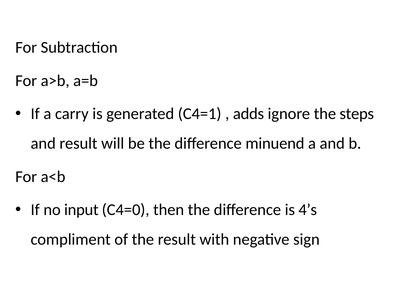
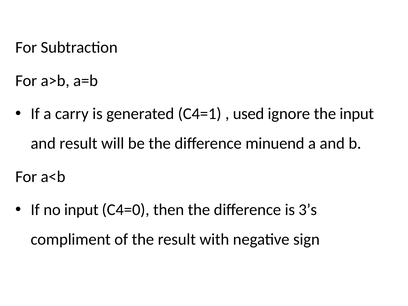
adds: adds -> used
the steps: steps -> input
4’s: 4’s -> 3’s
